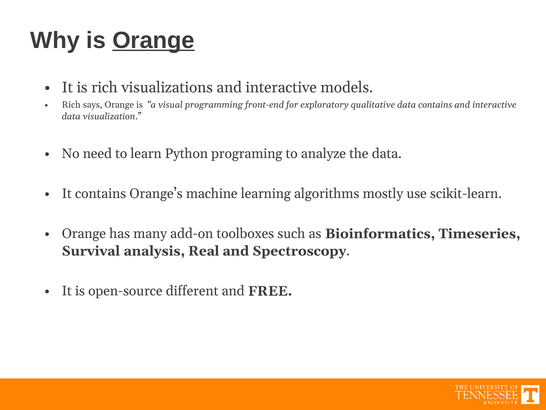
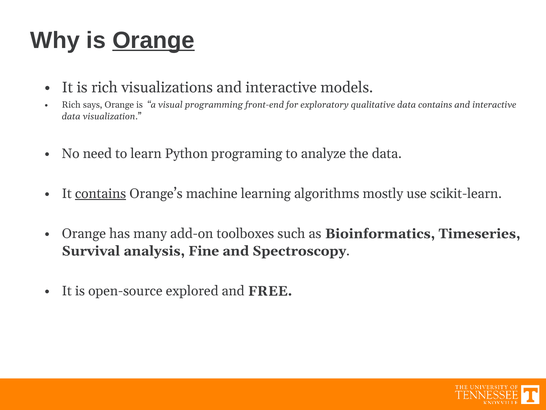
contains at (101, 193) underline: none -> present
Real: Real -> Fine
different: different -> explored
